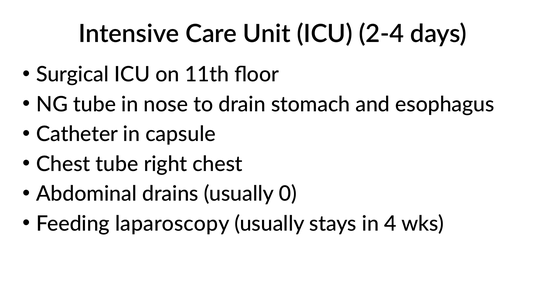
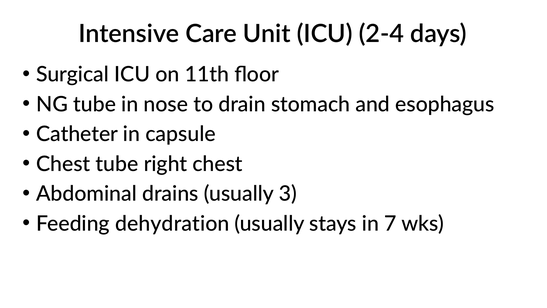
0: 0 -> 3
laparoscopy: laparoscopy -> dehydration
4: 4 -> 7
